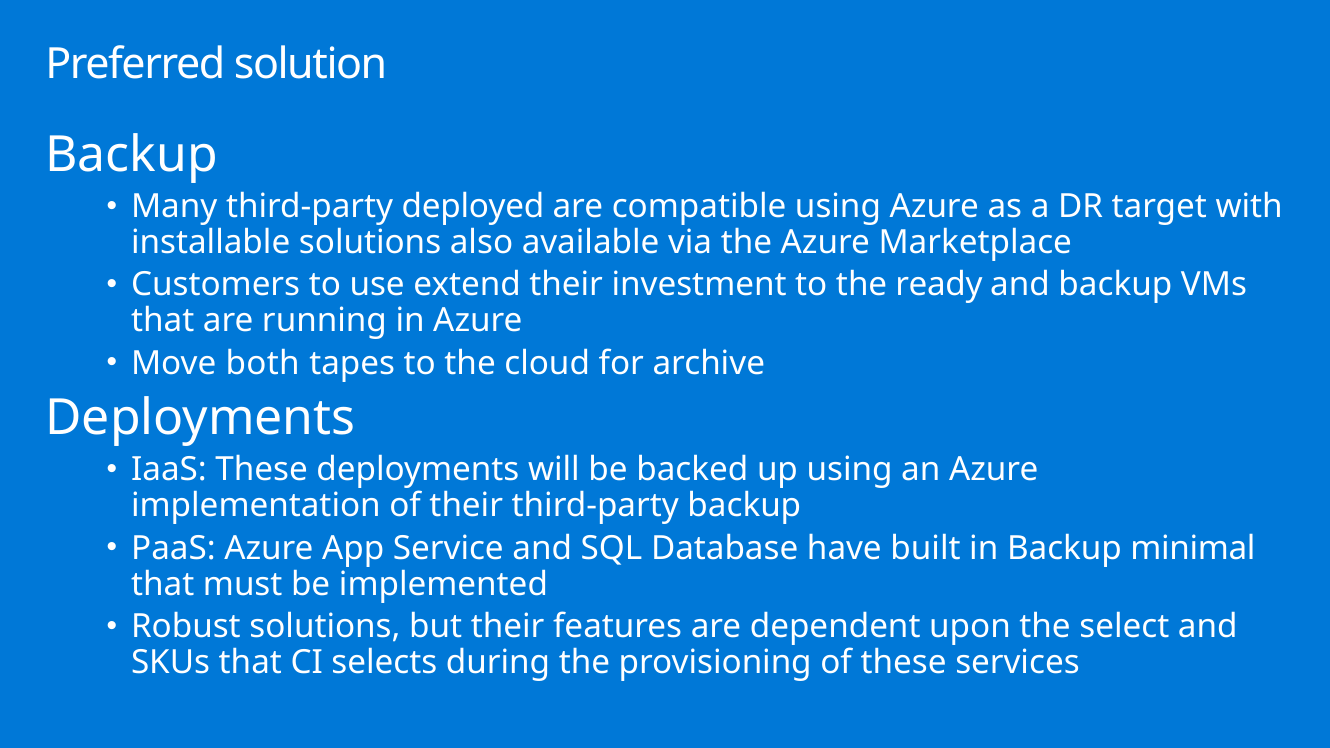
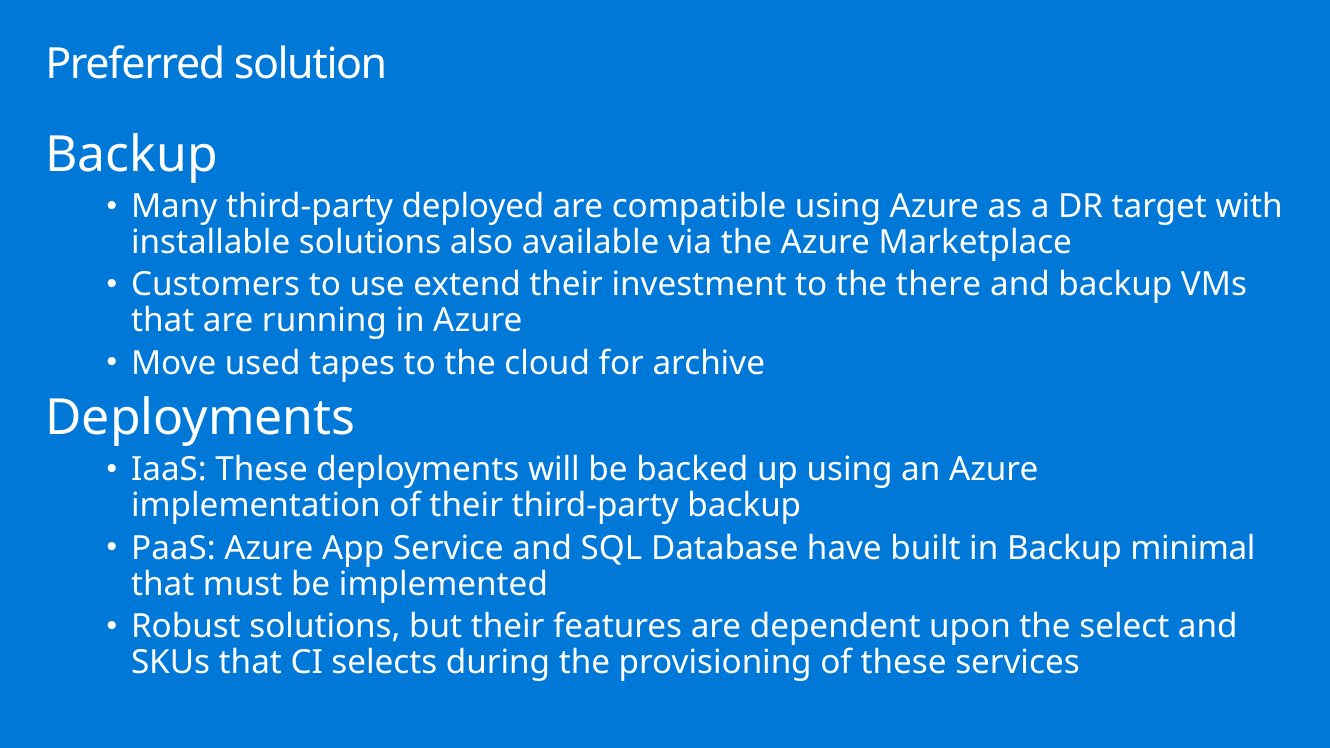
ready: ready -> there
both: both -> used
